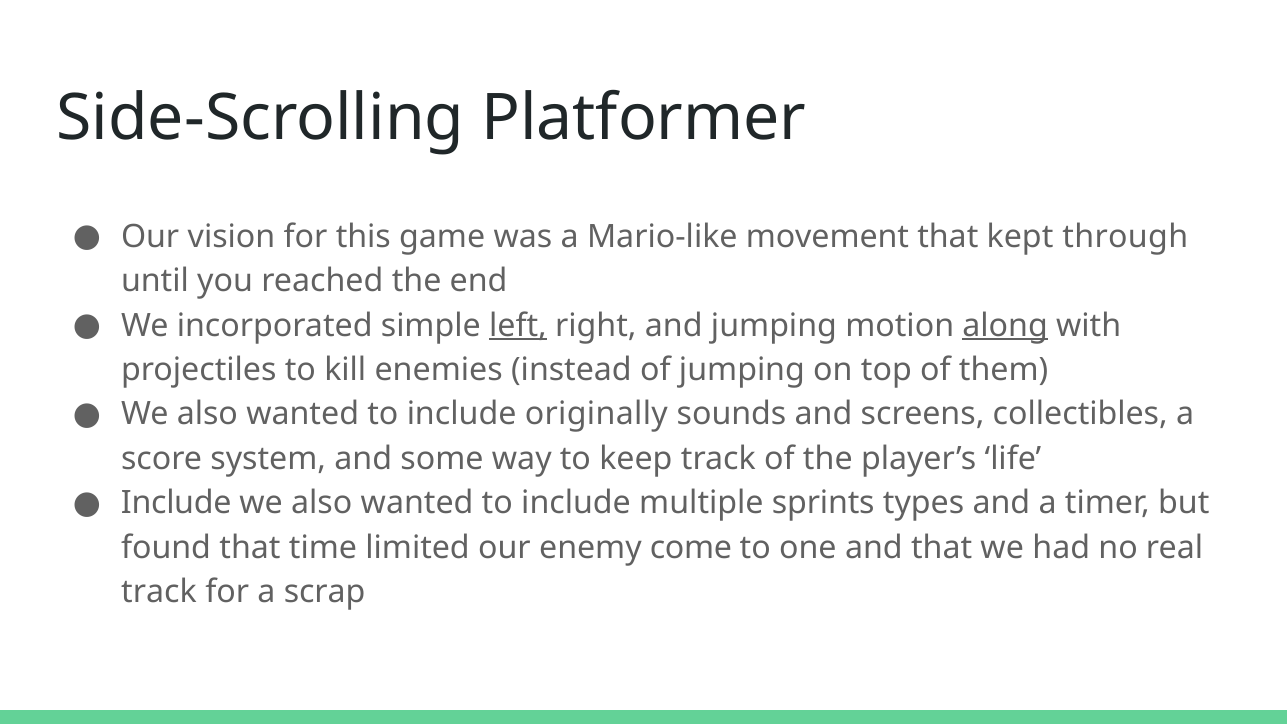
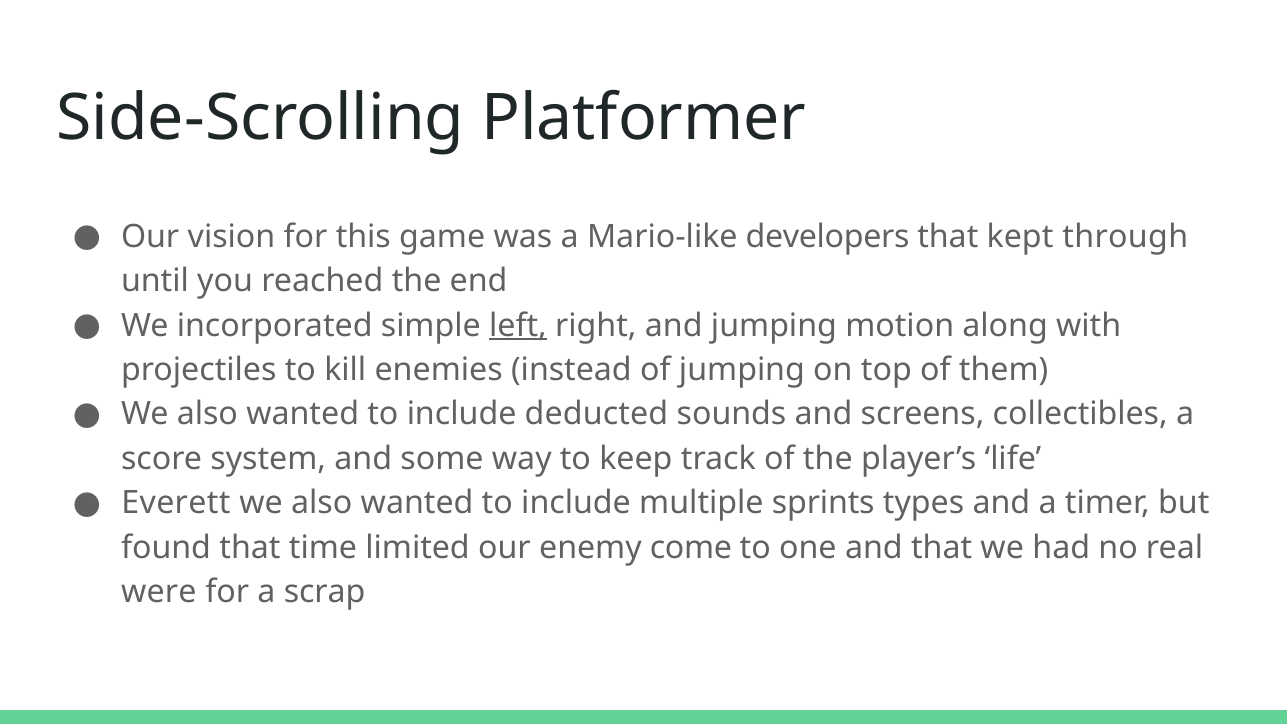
movement: movement -> developers
along underline: present -> none
originally: originally -> deducted
Include at (176, 503): Include -> Everett
track at (159, 592): track -> were
